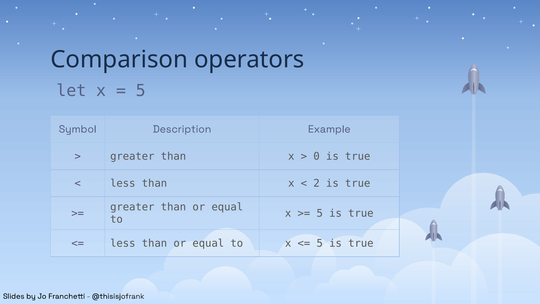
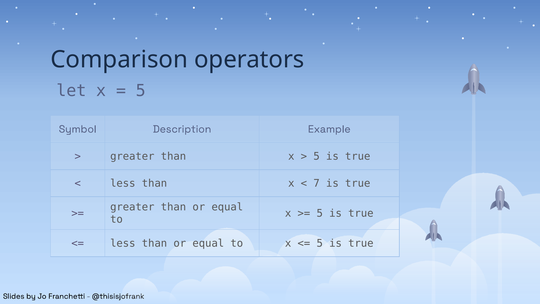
0 at (317, 156): 0 -> 5
2: 2 -> 7
